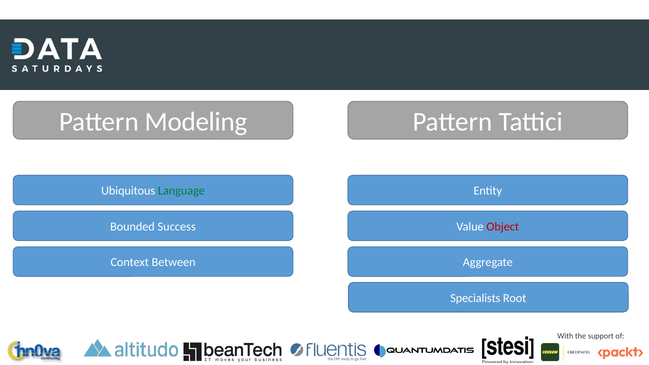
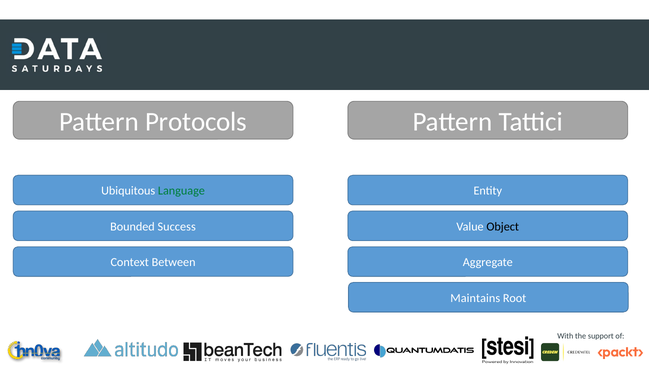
Modeling: Modeling -> Protocols
Object colour: red -> black
Specialists: Specialists -> Maintains
